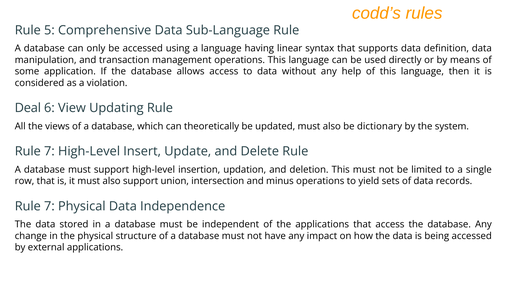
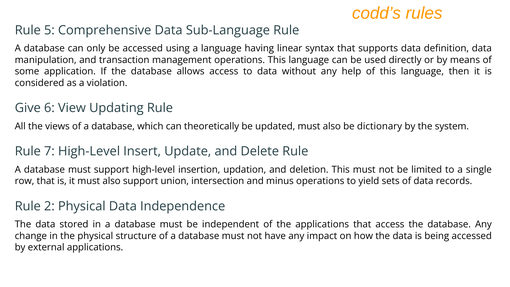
Deal: Deal -> Give
7 at (49, 206): 7 -> 2
